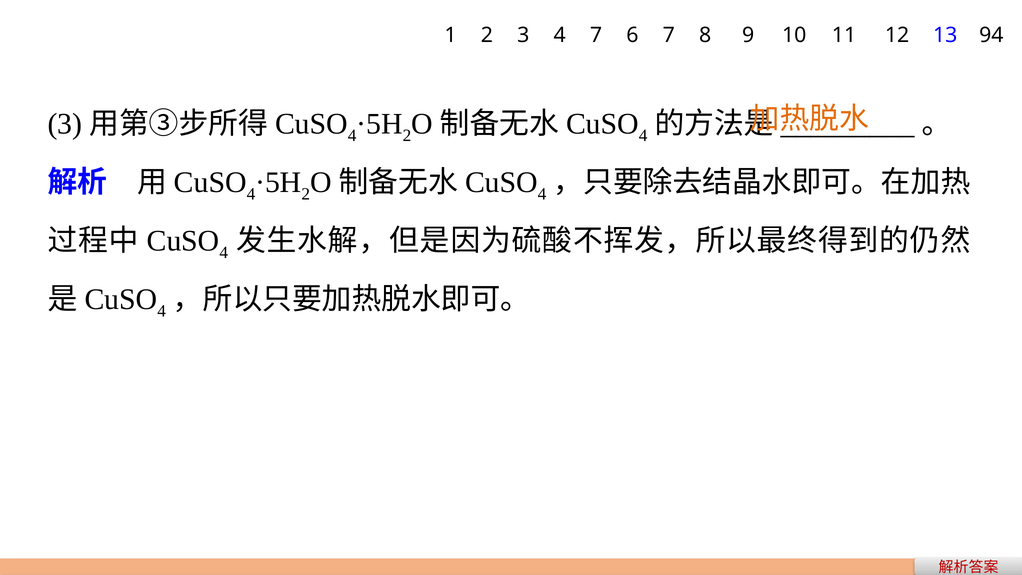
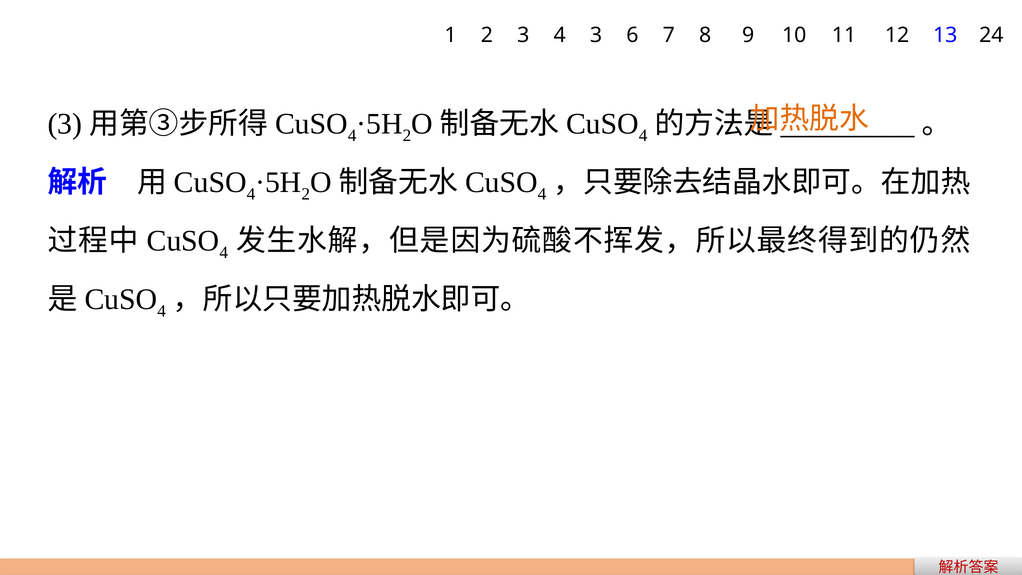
4 7: 7 -> 3
94: 94 -> 24
